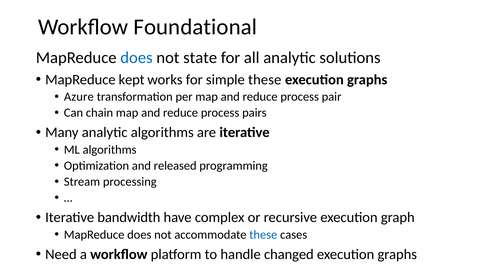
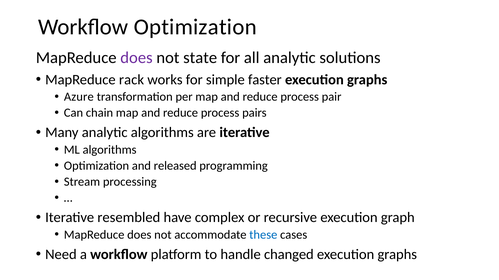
Workflow Foundational: Foundational -> Optimization
does at (136, 58) colour: blue -> purple
kept: kept -> rack
simple these: these -> faster
bandwidth: bandwidth -> resembled
